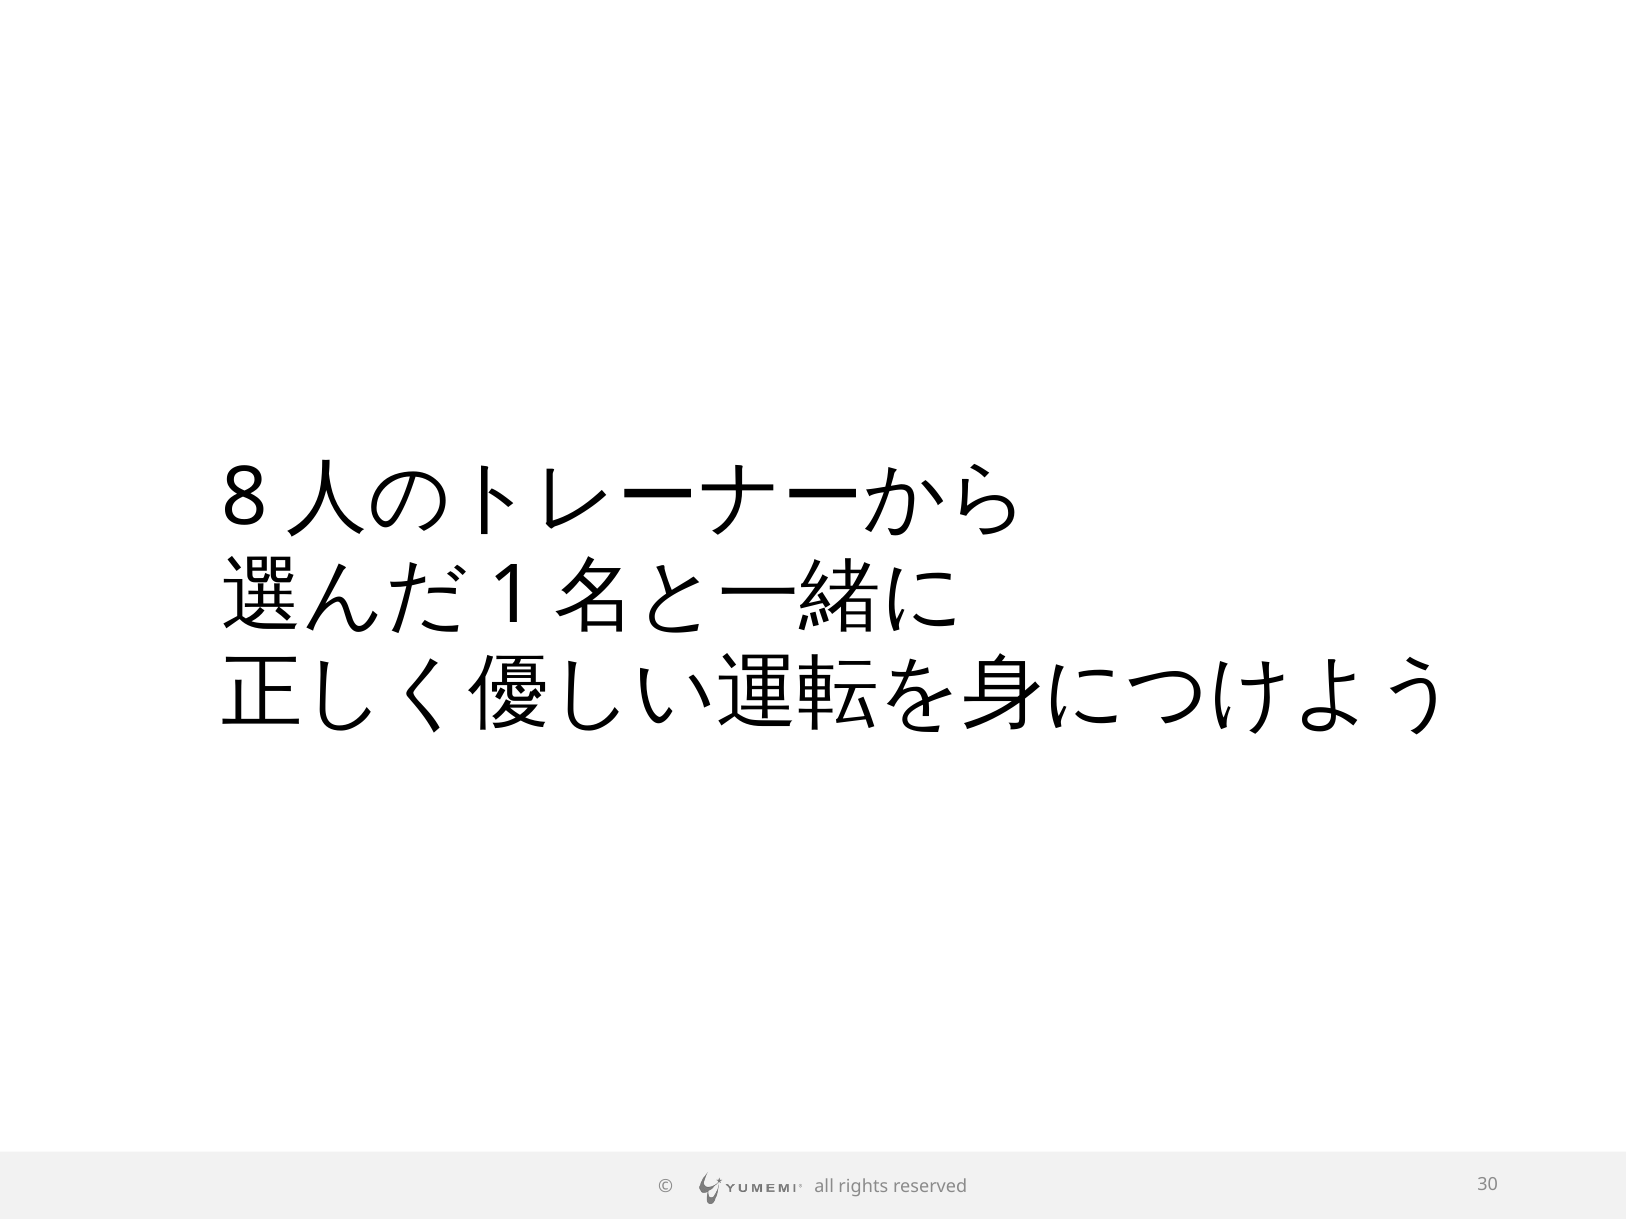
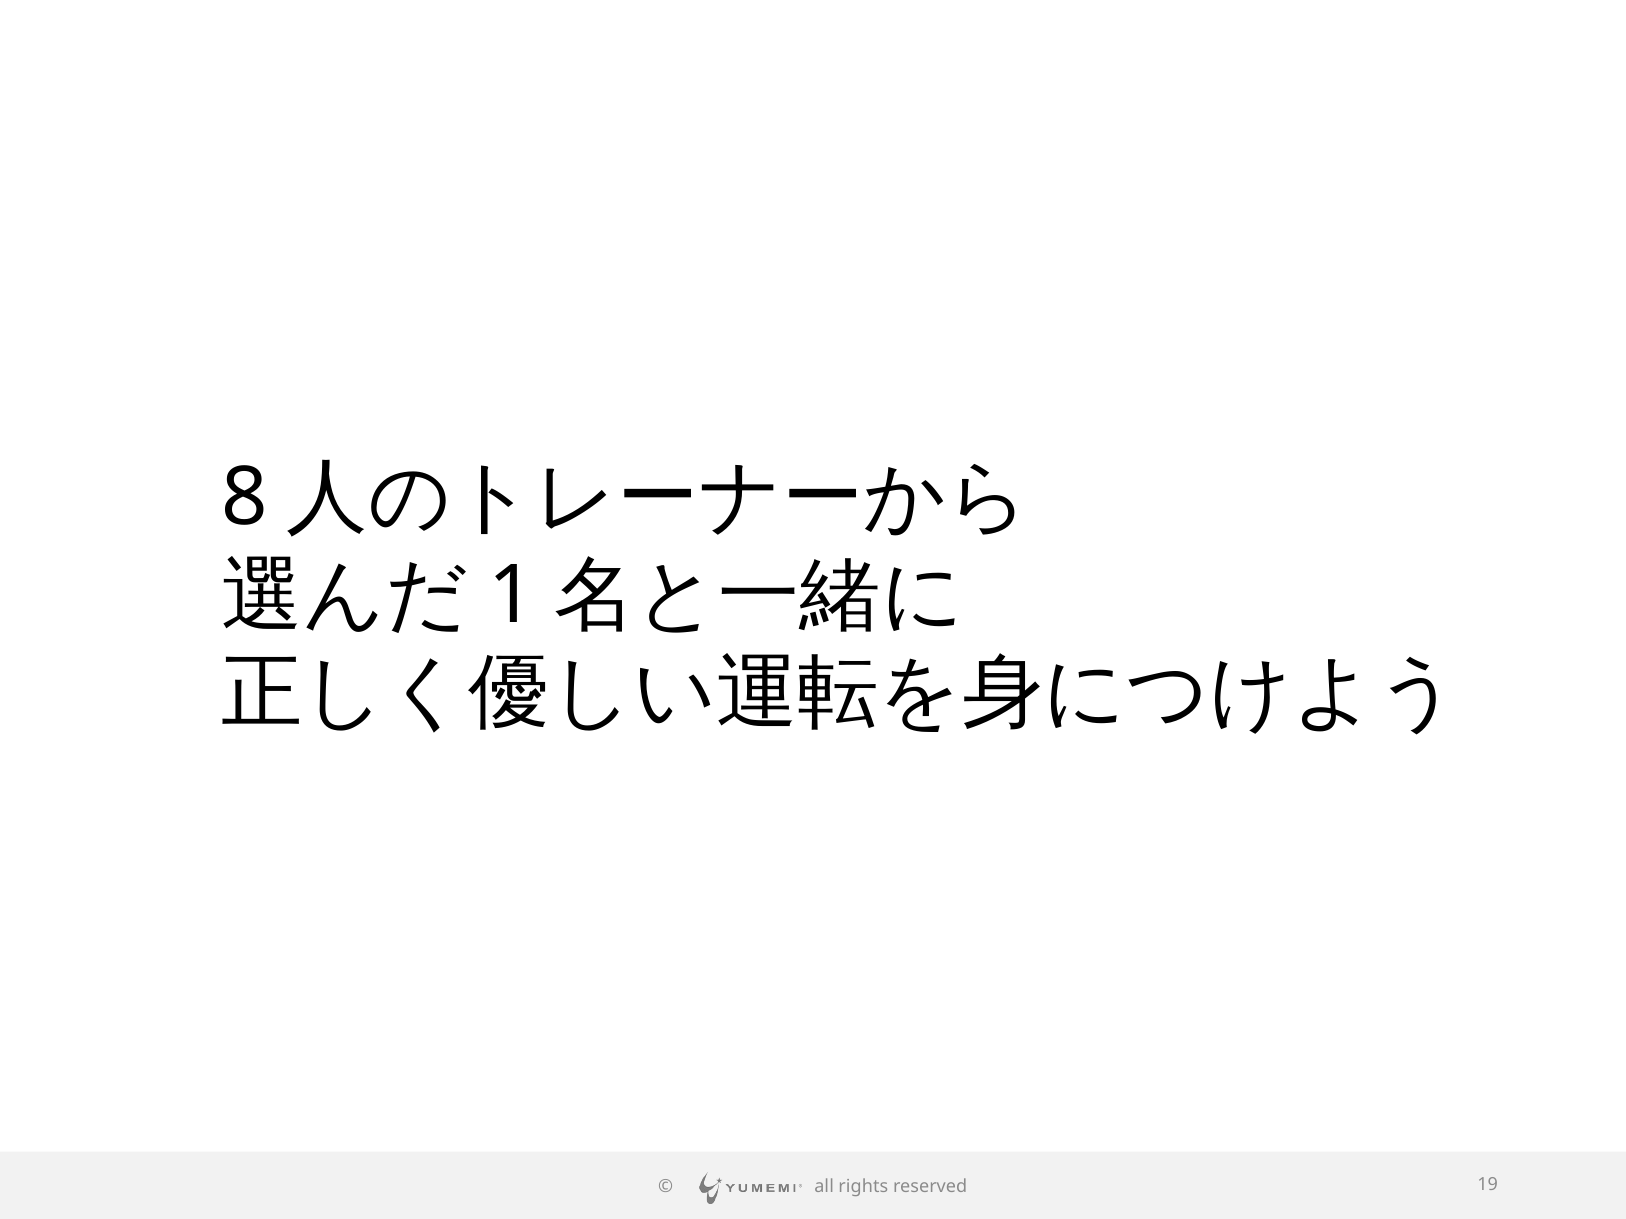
30: 30 -> 19
